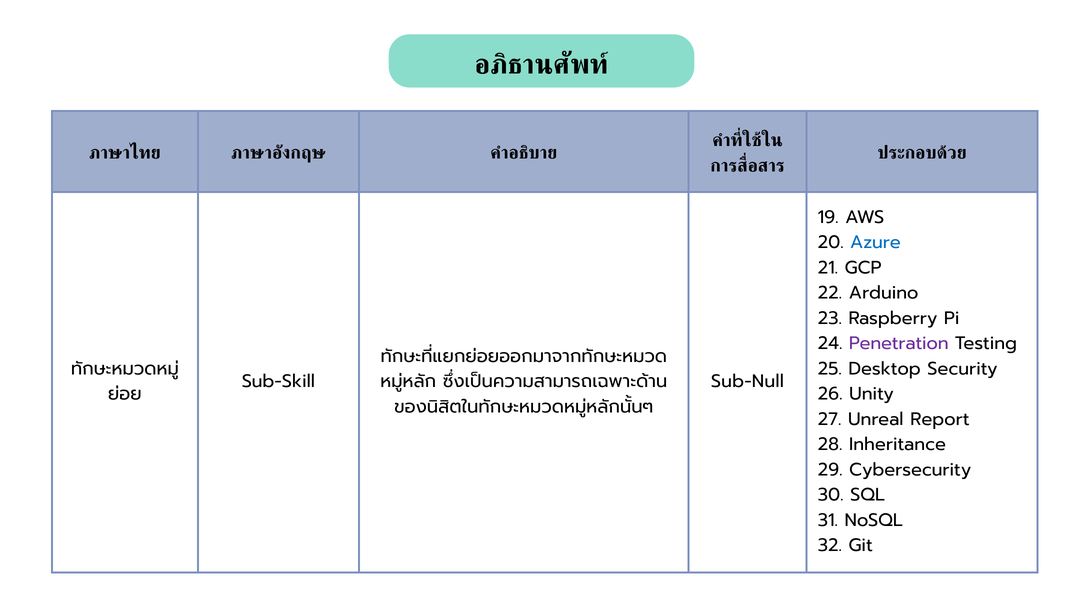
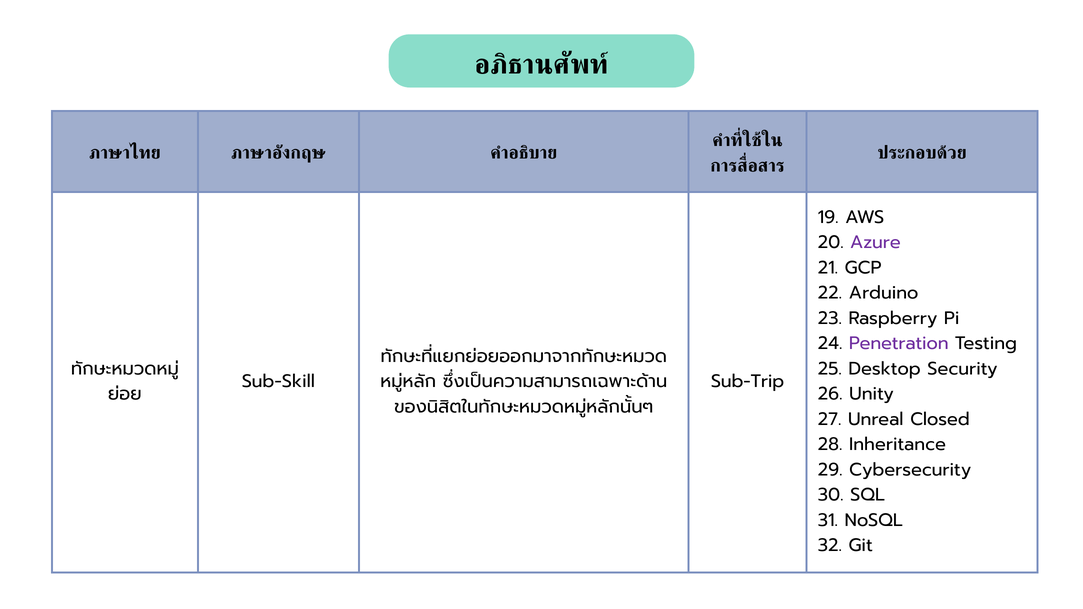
Azure colour: blue -> purple
Sub-Null: Sub-Null -> Sub-Trip
Report: Report -> Closed
